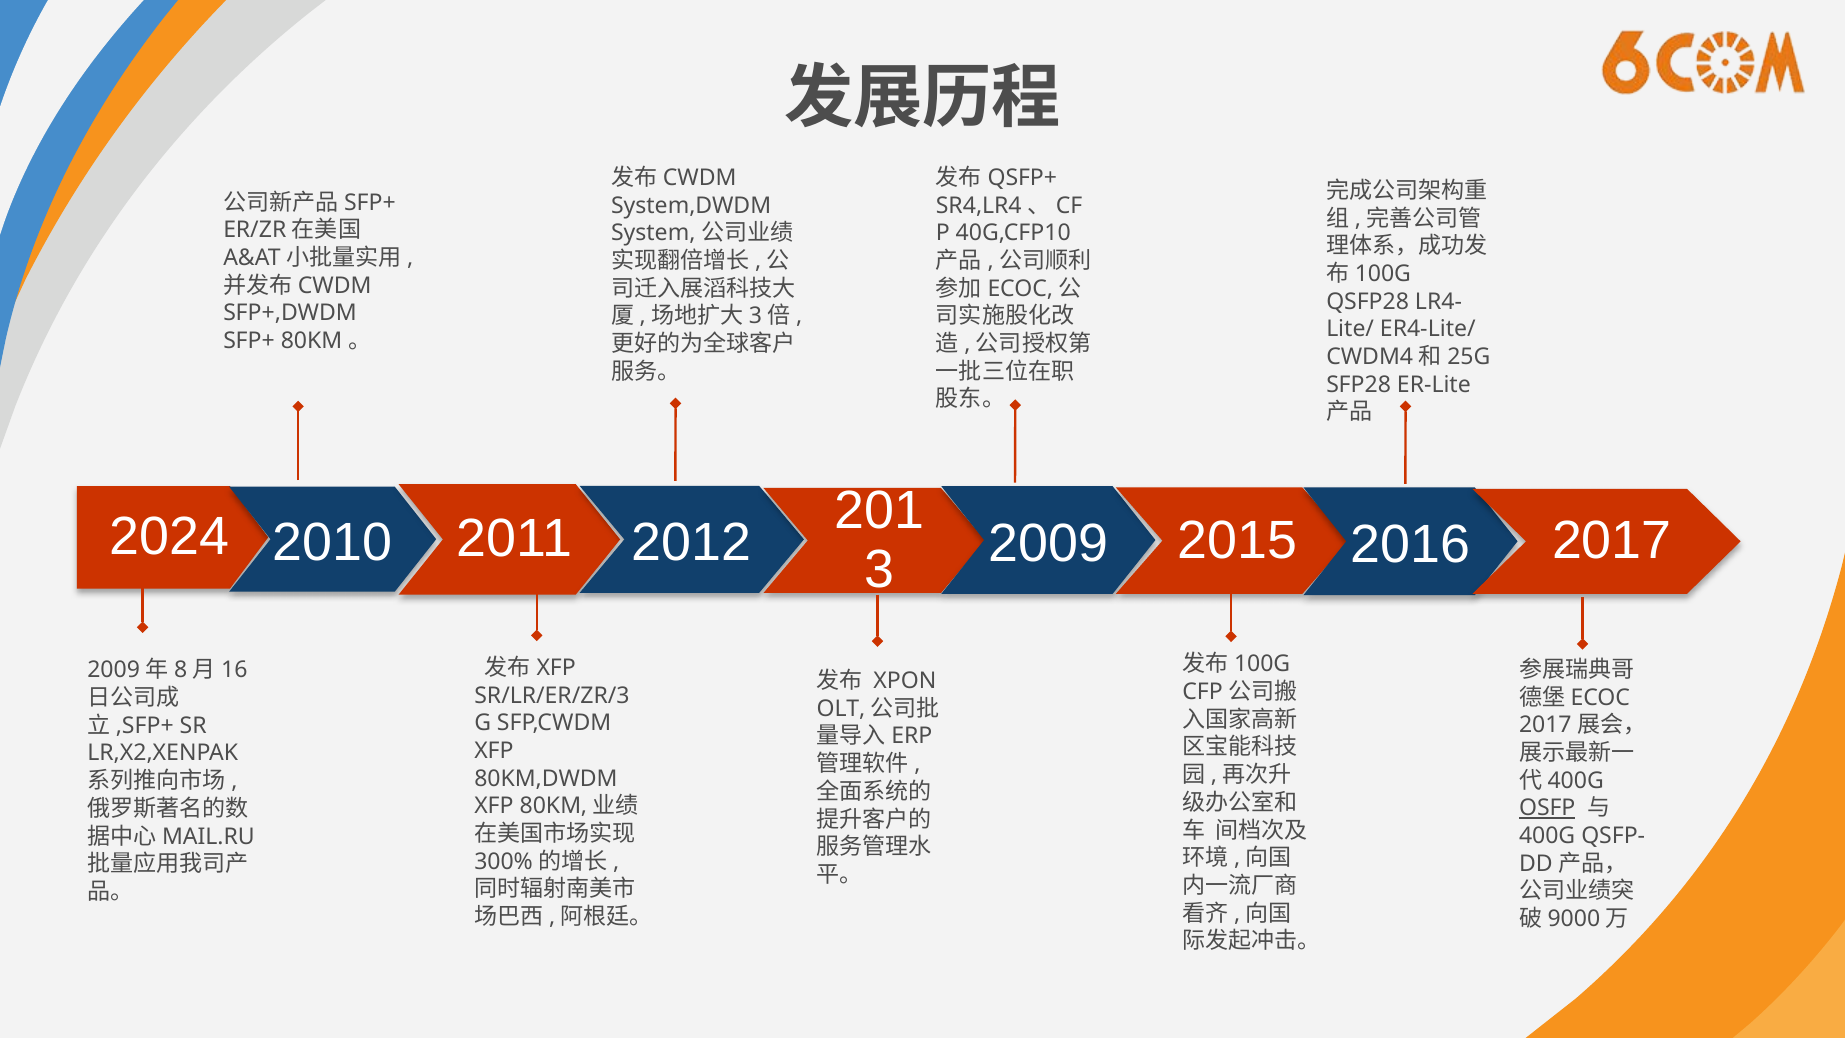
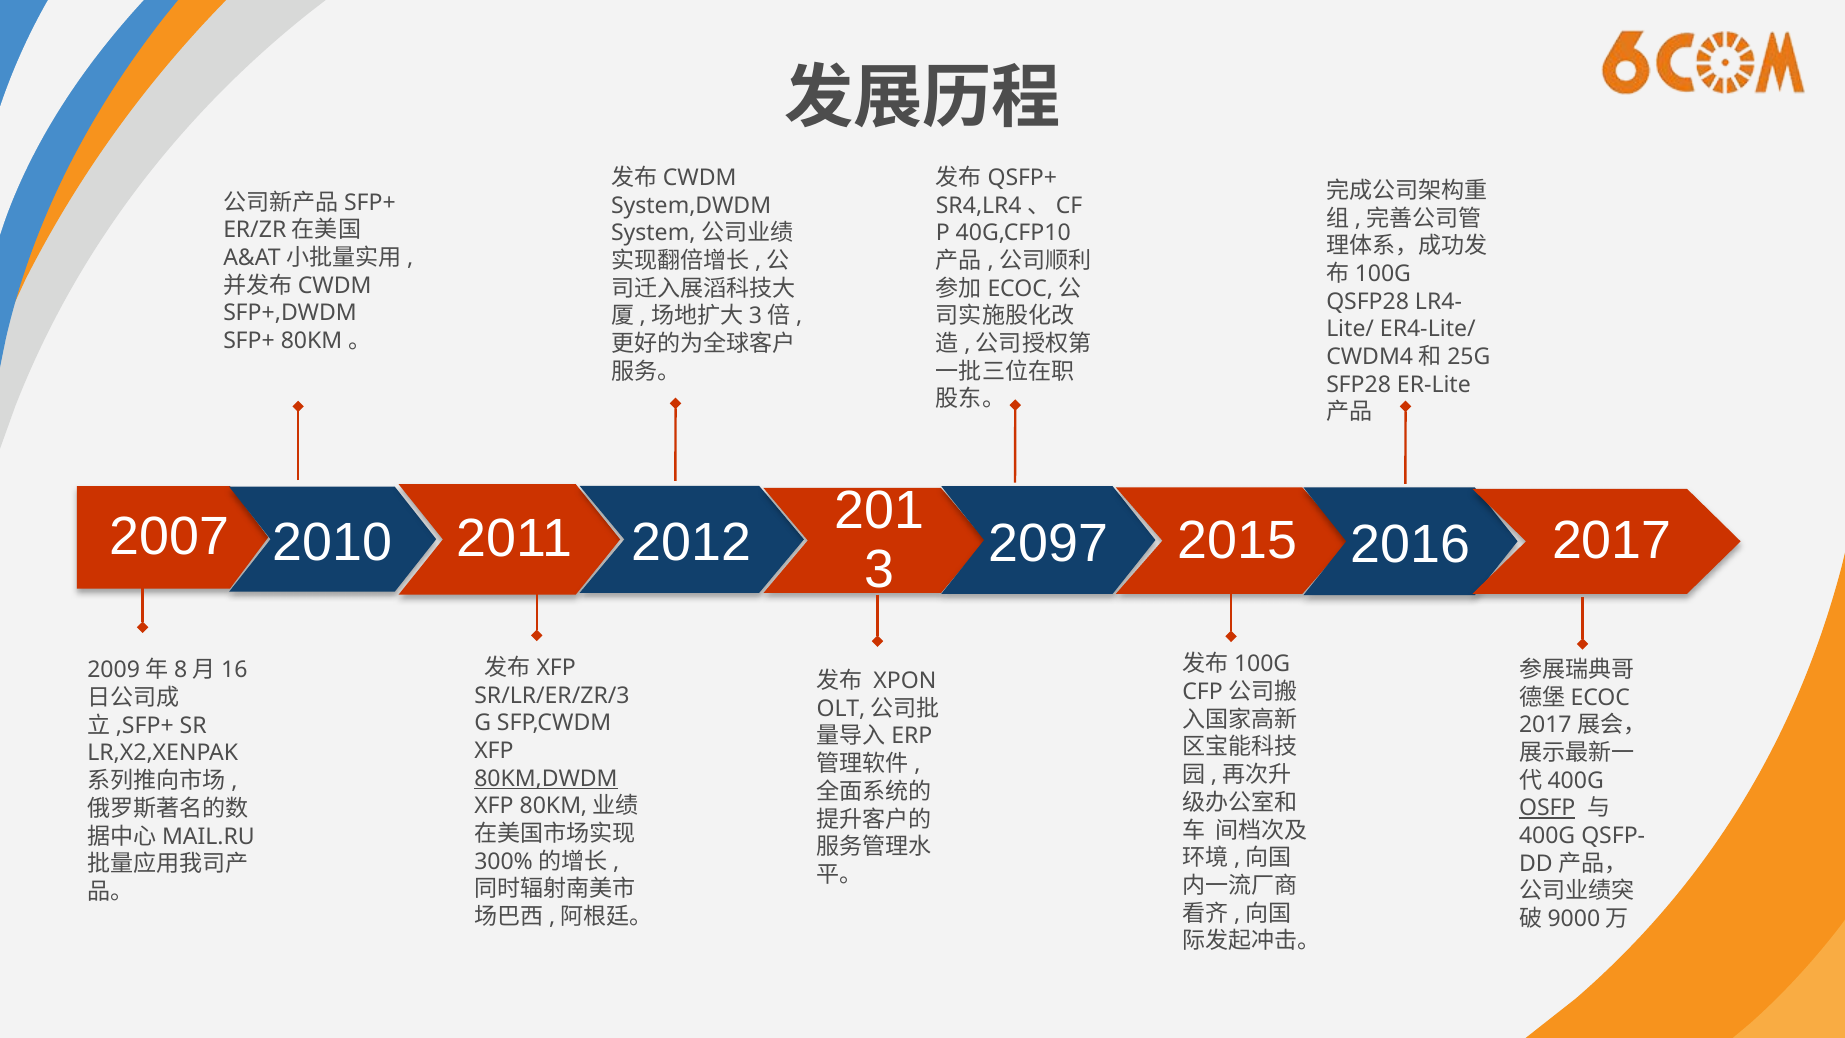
2024: 2024 -> 2007
2009: 2009 -> 2097
80KM,DWDM underline: none -> present
